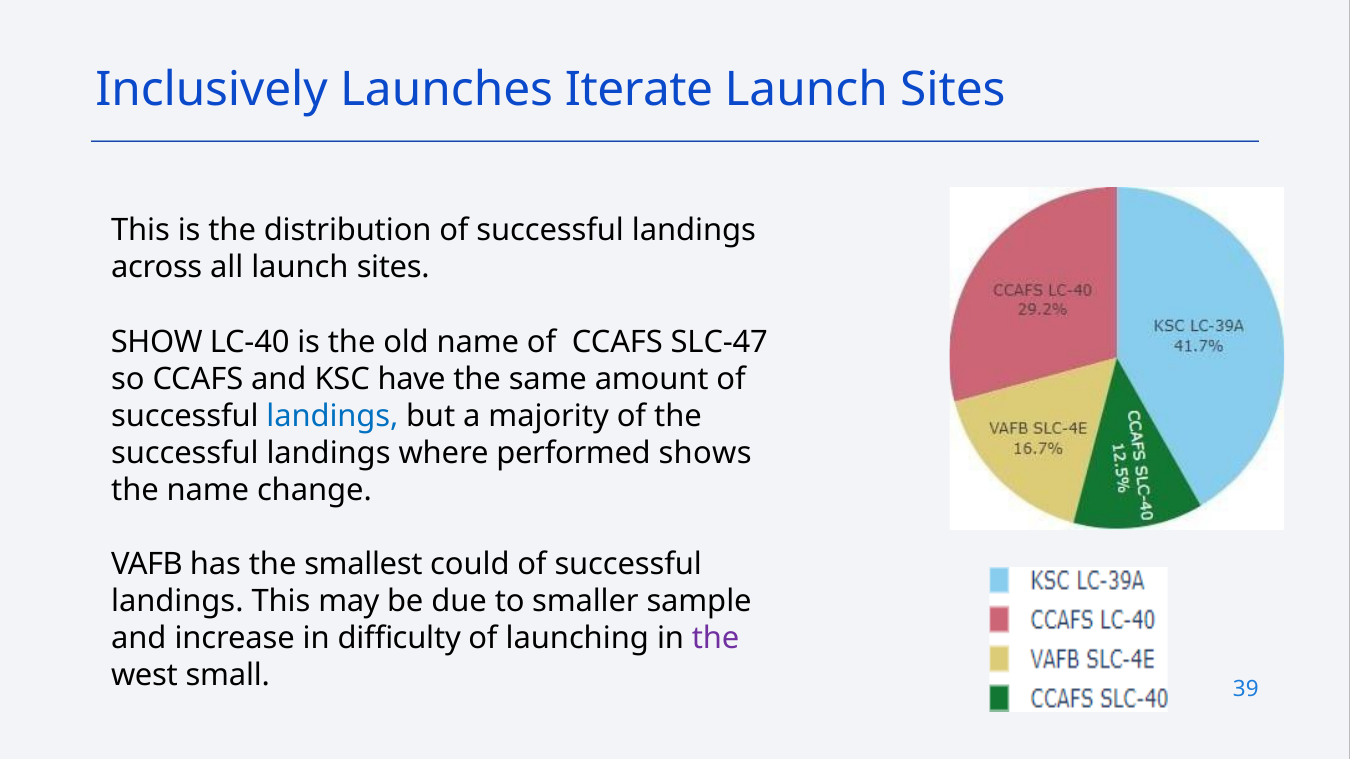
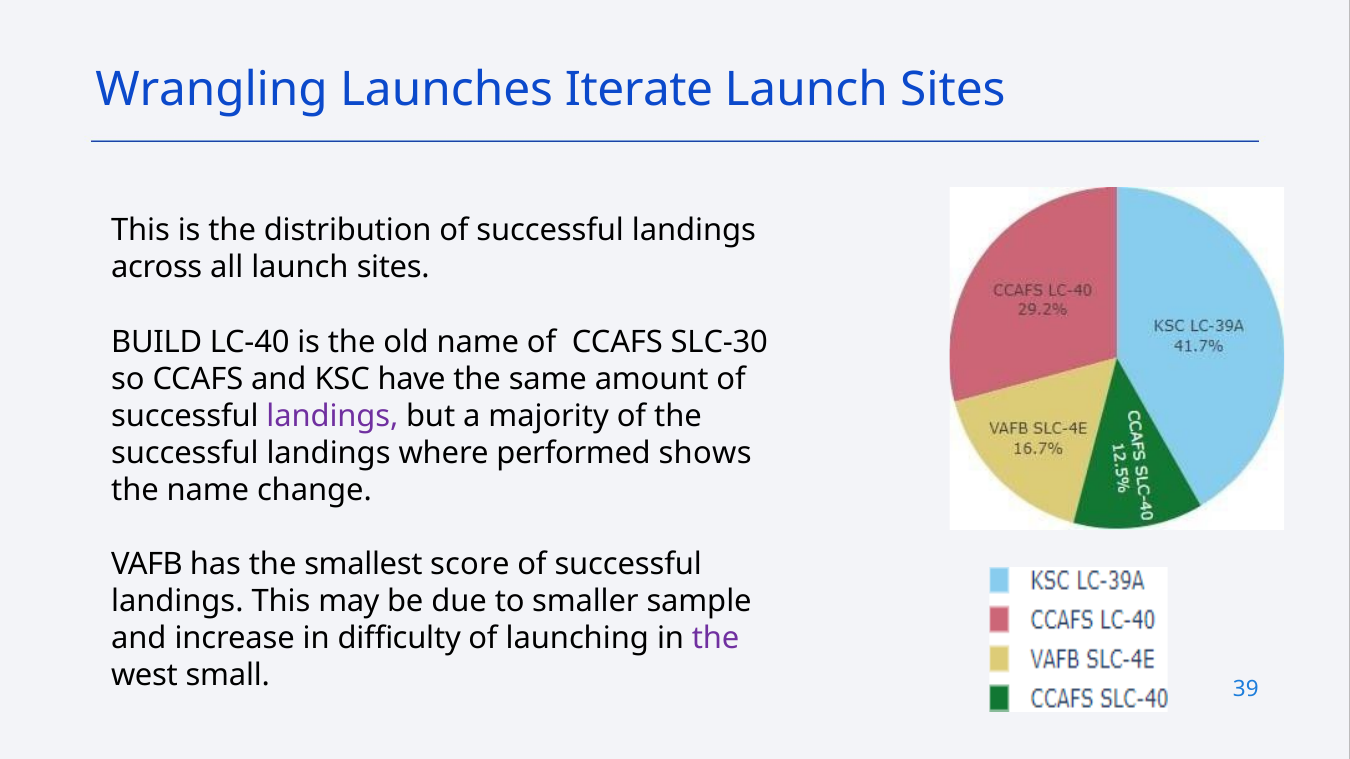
Inclusively: Inclusively -> Wrangling
SHOW: SHOW -> BUILD
SLC-47: SLC-47 -> SLC-30
landings at (332, 416) colour: blue -> purple
could: could -> score
